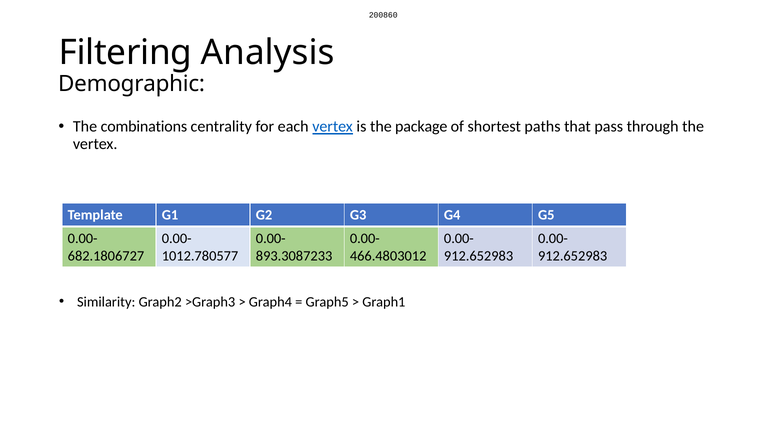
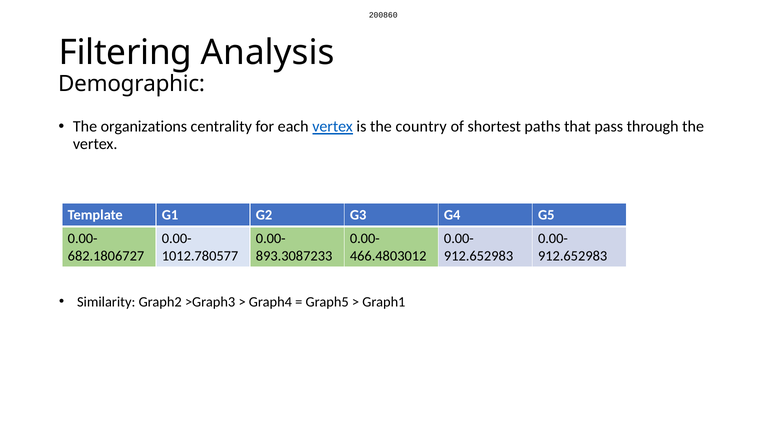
combinations: combinations -> organizations
package: package -> country
